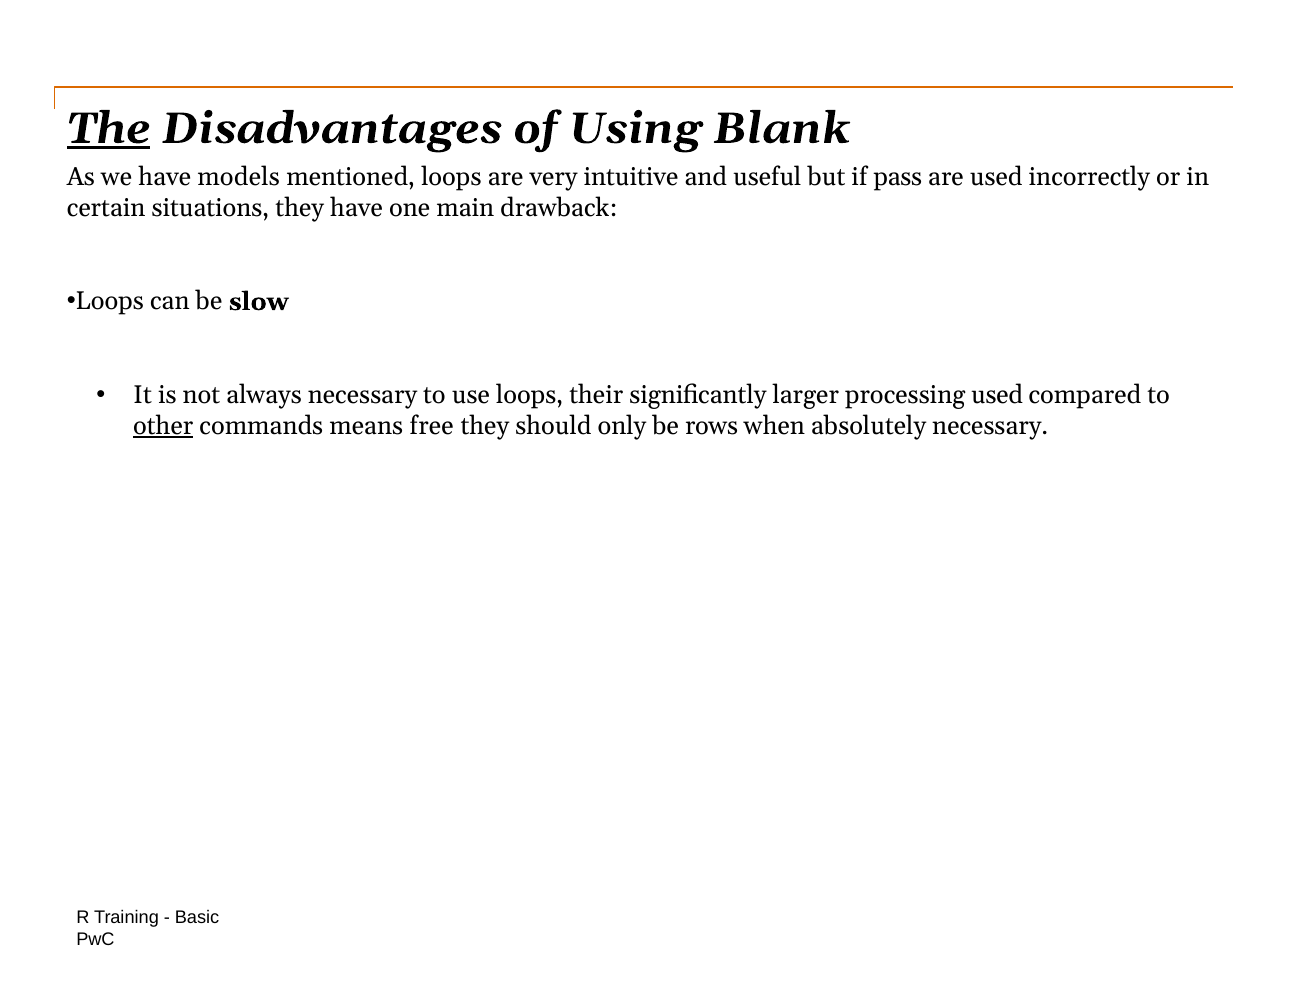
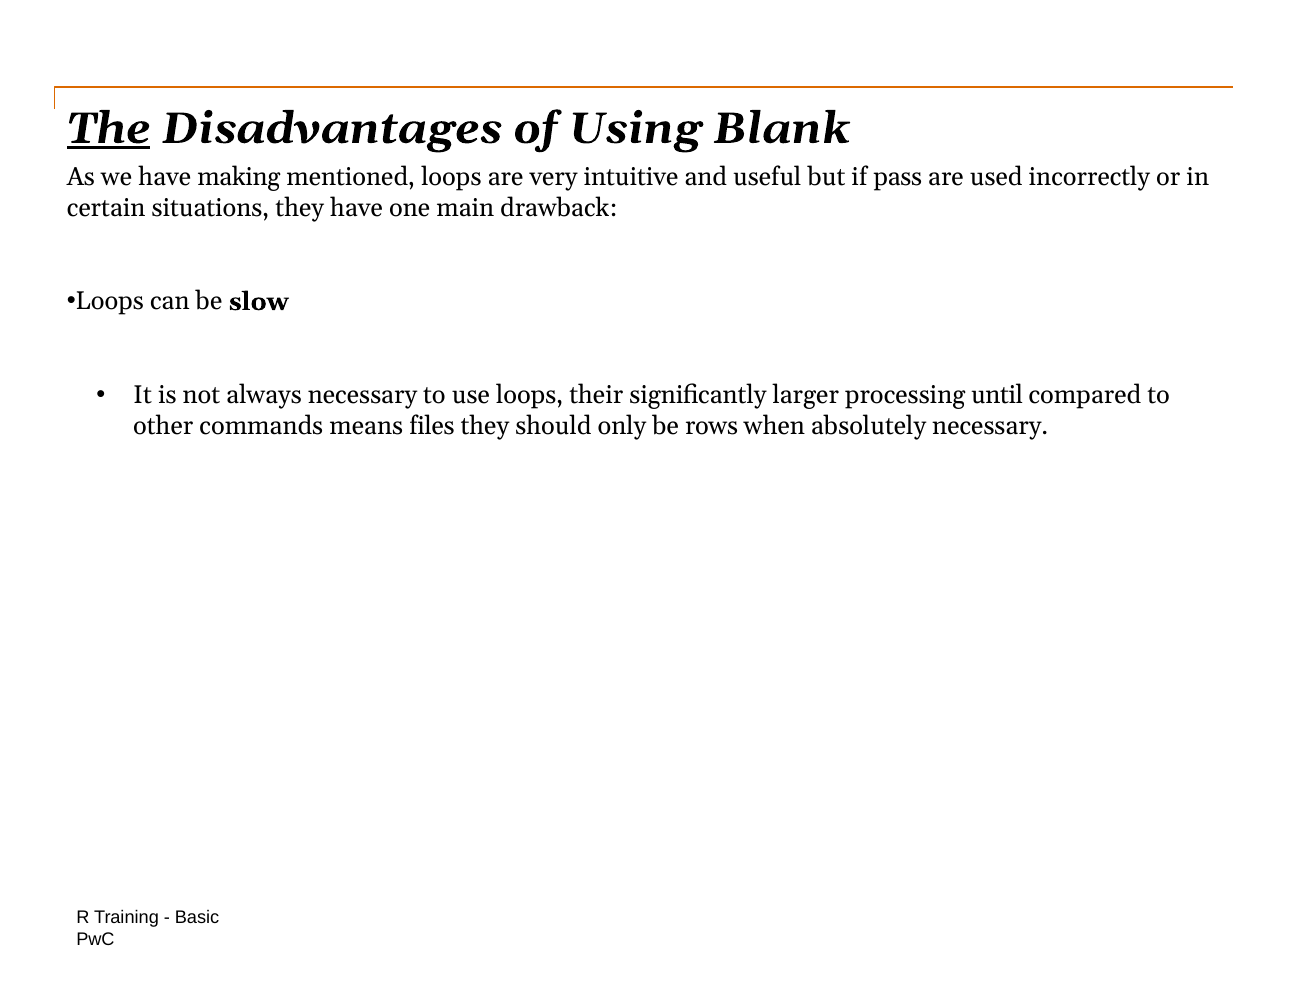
models: models -> making
processing used: used -> until
other underline: present -> none
free: free -> files
